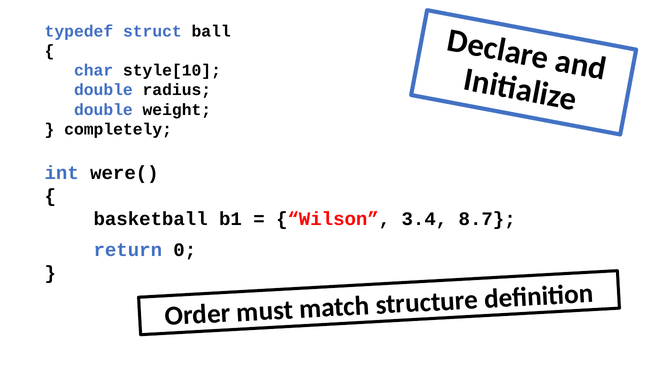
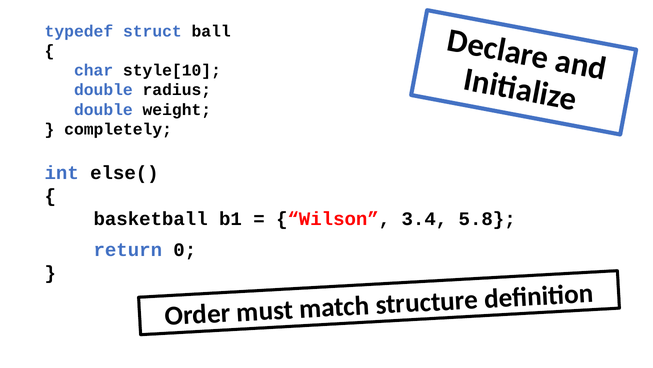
were(: were( -> else(
8.7: 8.7 -> 5.8
